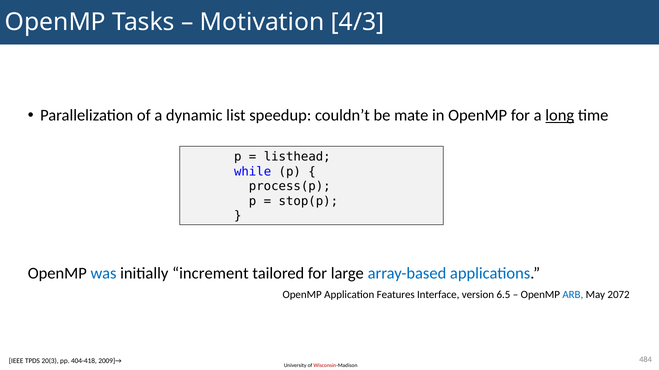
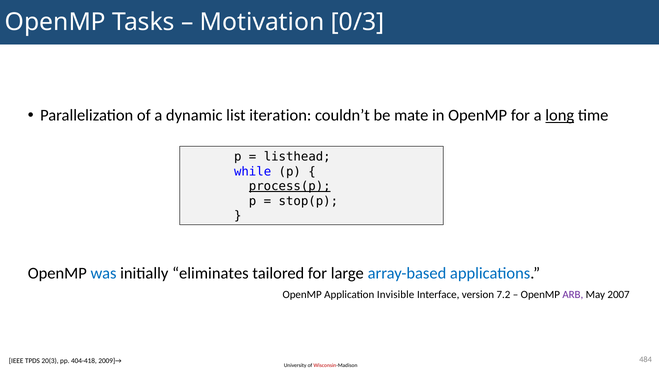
4/3: 4/3 -> 0/3
speedup: speedup -> iteration
process(p underline: none -> present
increment: increment -> eliminates
Features: Features -> Invisible
6.5: 6.5 -> 7.2
ARB colour: blue -> purple
2072: 2072 -> 2007
